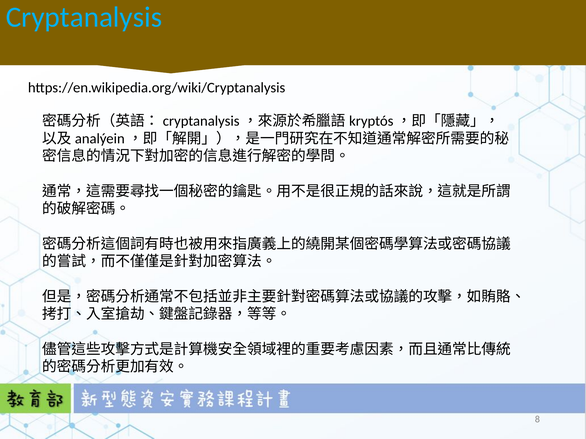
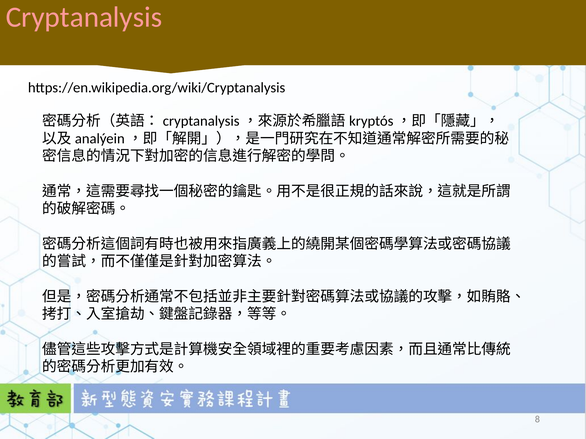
Cryptanalysis colour: light blue -> pink
